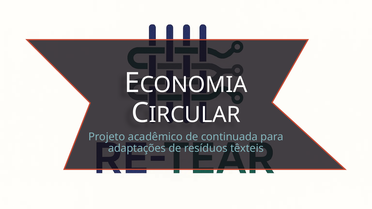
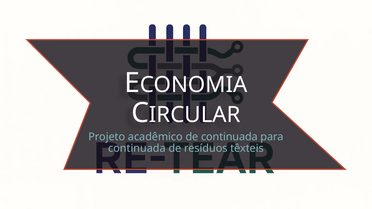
adaptações at (137, 149): adaptações -> continuada
